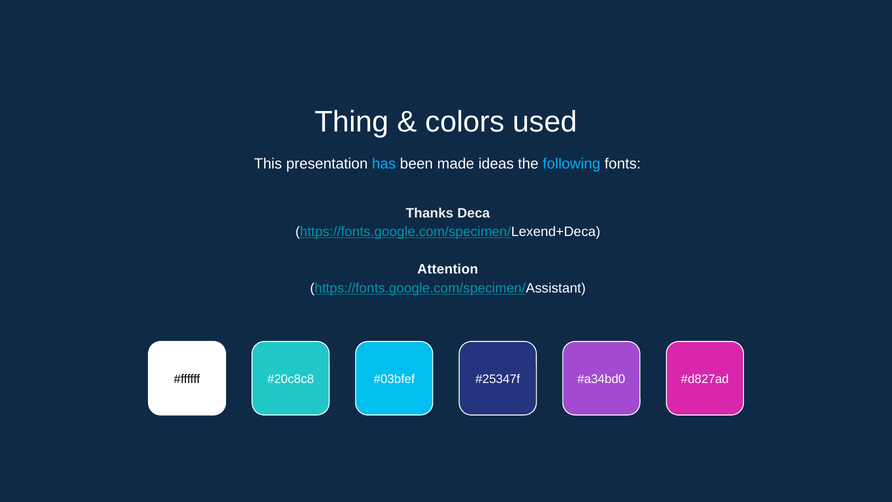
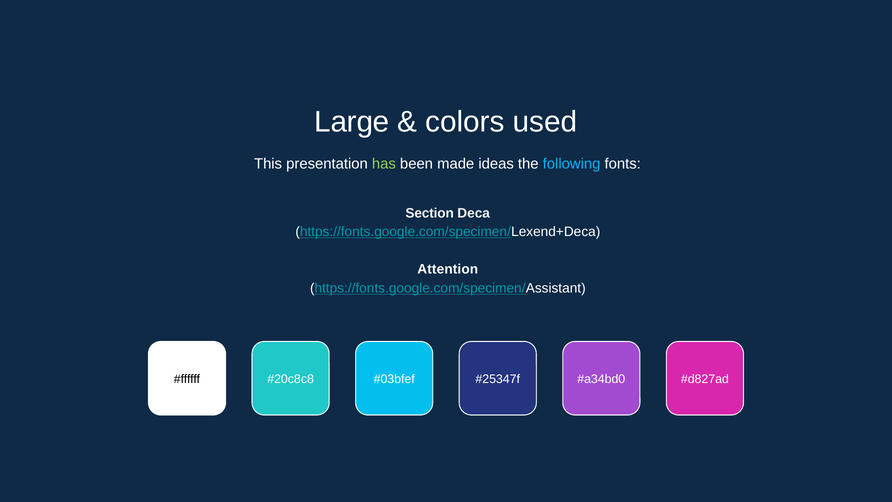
Thing: Thing -> Large
has colour: light blue -> light green
Thanks: Thanks -> Section
